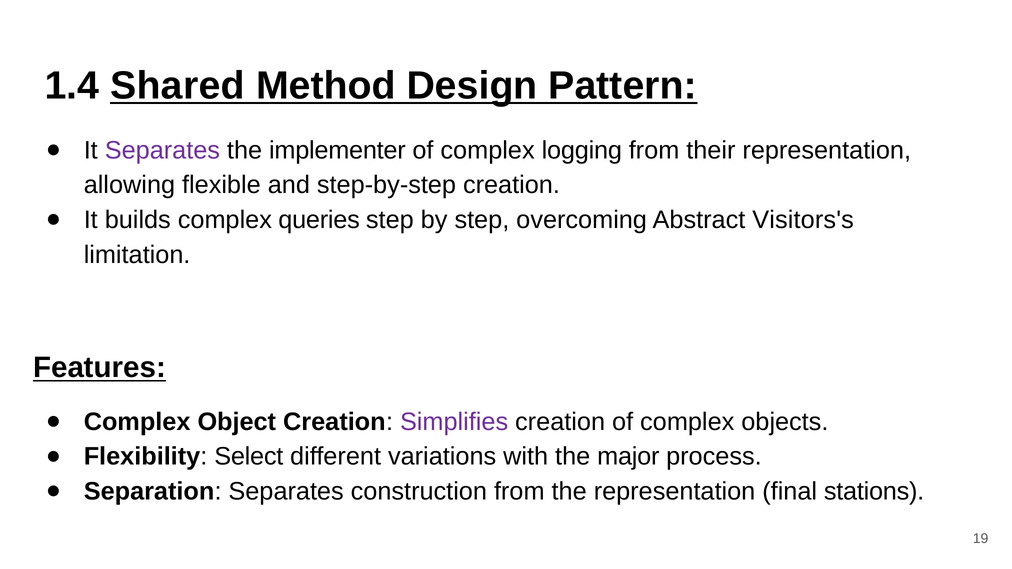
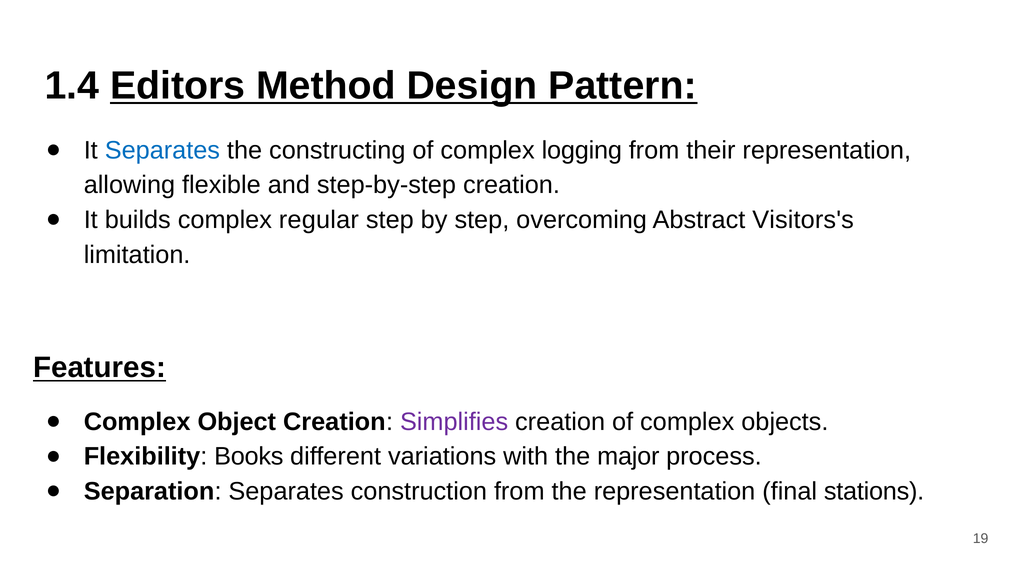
Shared: Shared -> Editors
Separates at (162, 150) colour: purple -> blue
implementer: implementer -> constructing
queries: queries -> regular
Select: Select -> Books
